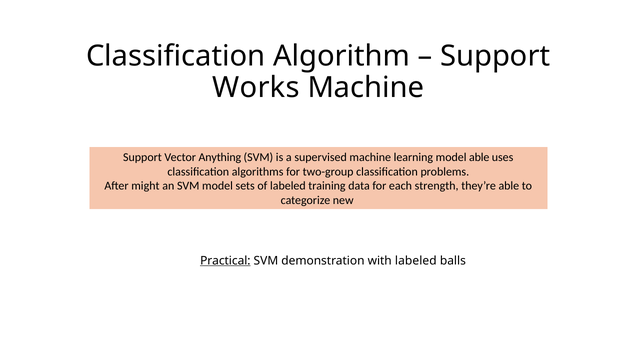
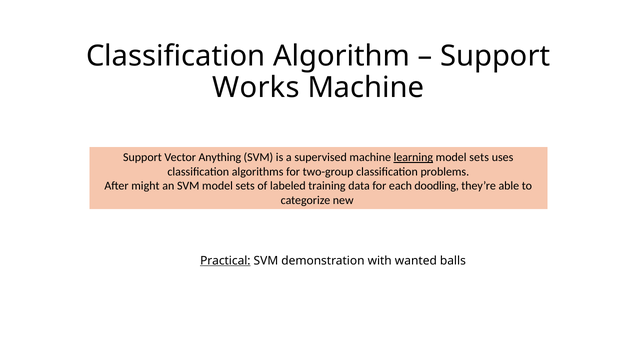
learning underline: none -> present
able at (479, 158): able -> sets
strength: strength -> doodling
with labeled: labeled -> wanted
